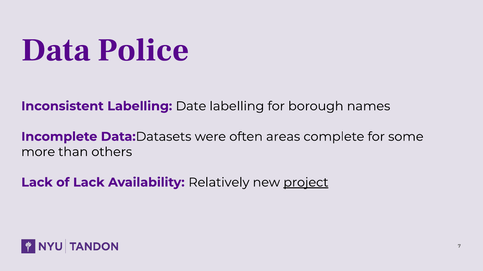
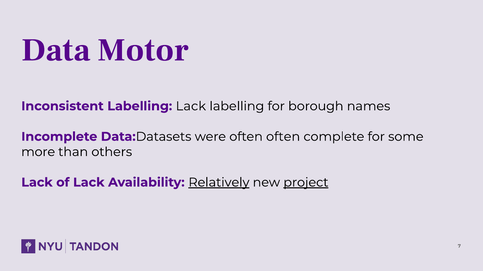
Police: Police -> Motor
Labelling Date: Date -> Lack
often areas: areas -> often
Relatively underline: none -> present
